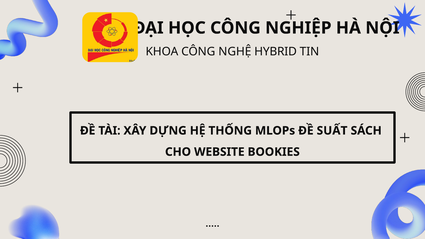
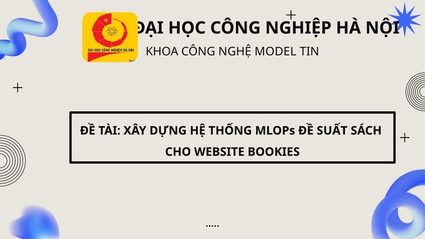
HYBRID: HYBRID -> MODEL
